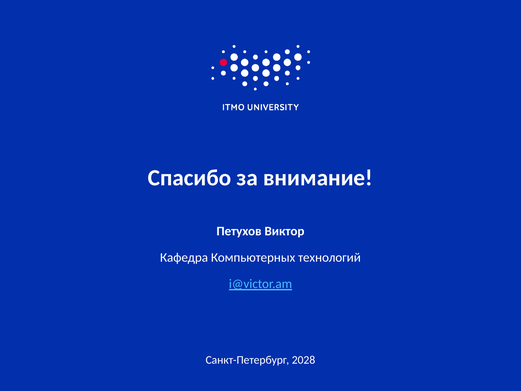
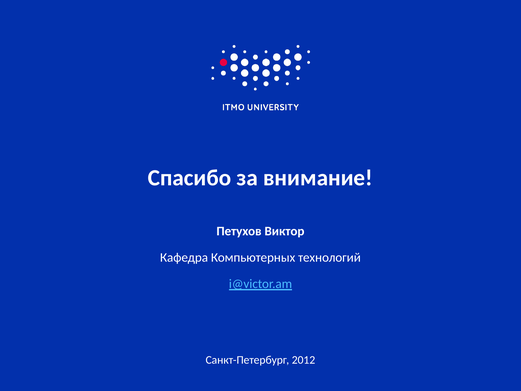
2028: 2028 -> 2012
